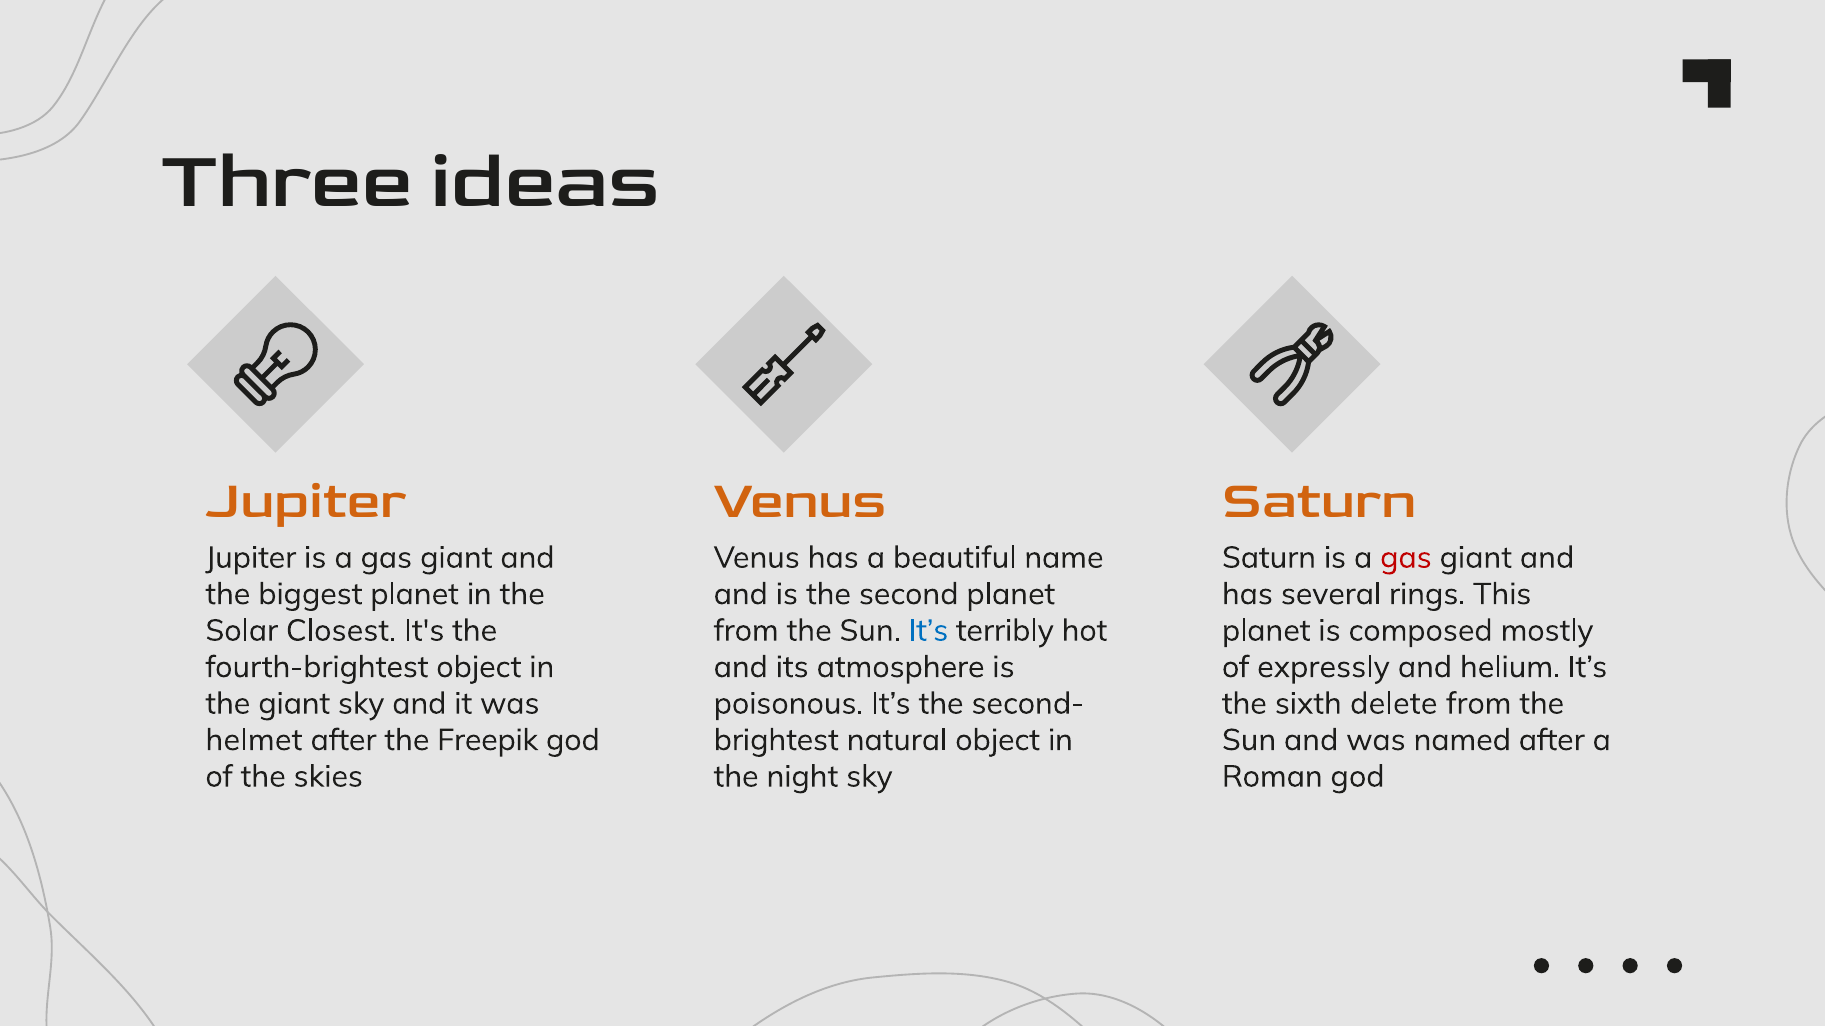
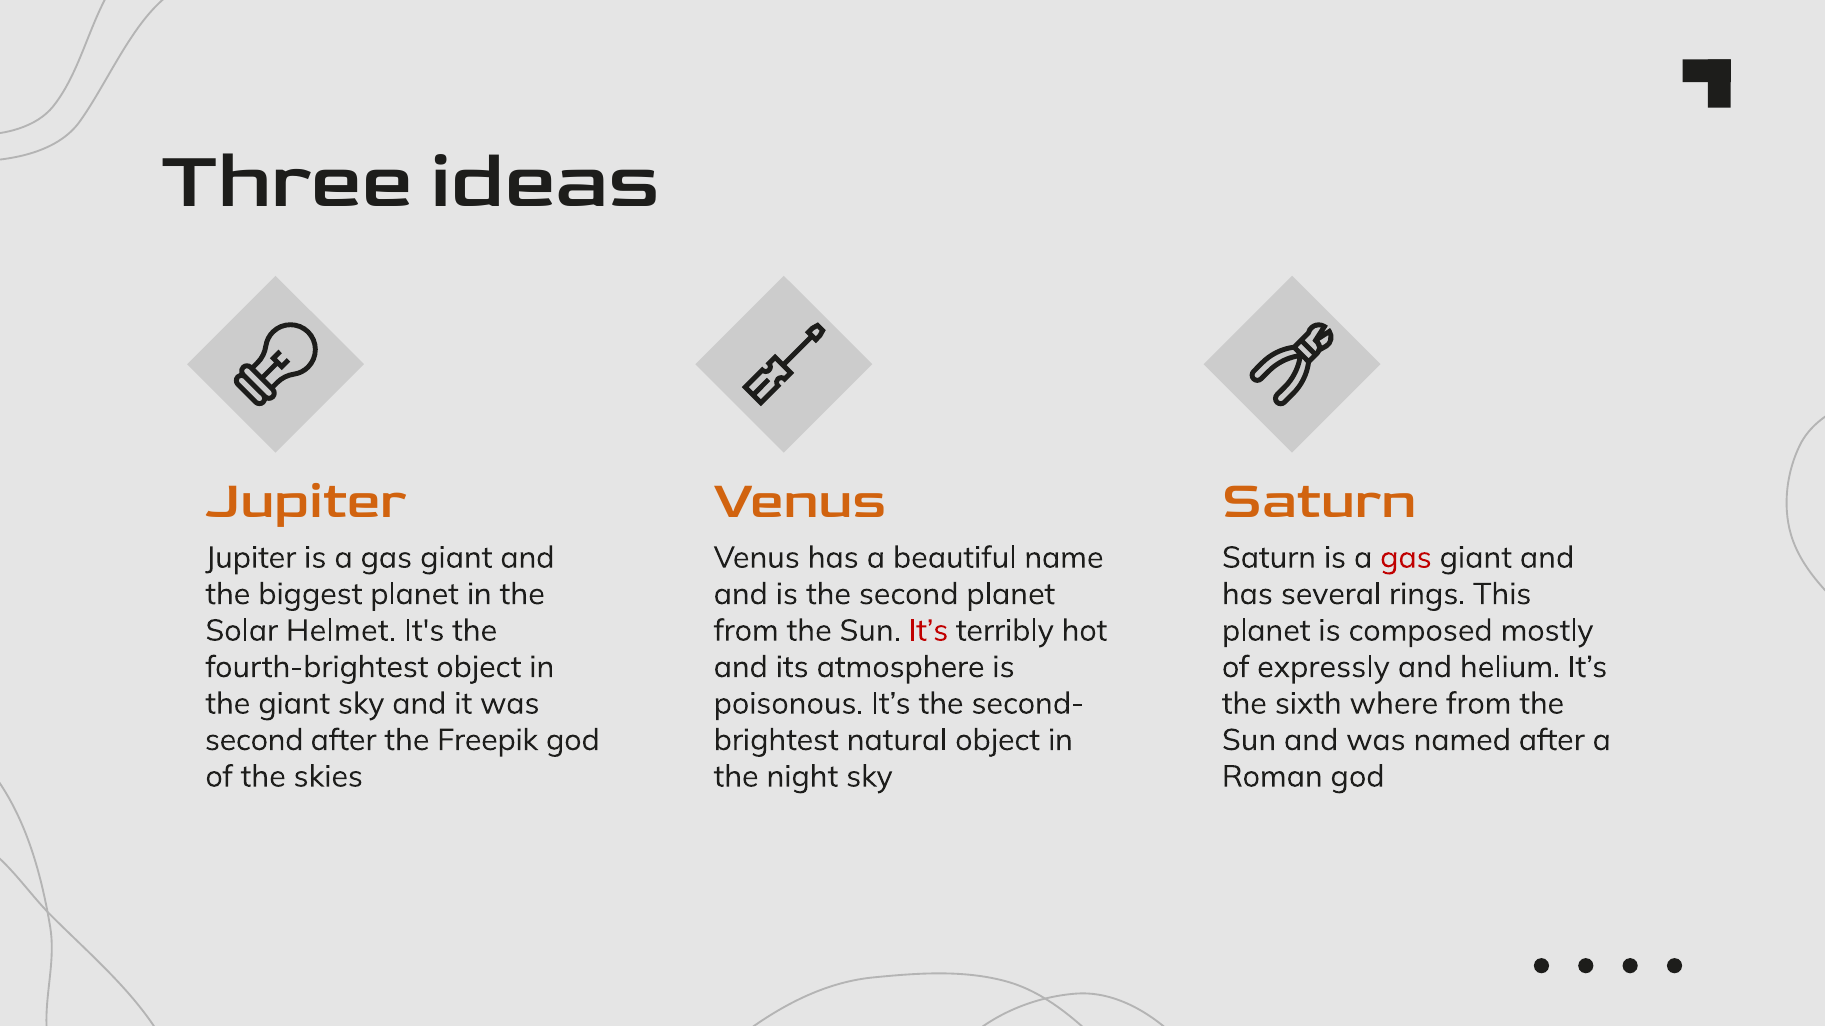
Closest: Closest -> Helmet
It’s at (928, 631) colour: blue -> red
delete: delete -> where
helmet at (254, 741): helmet -> second
